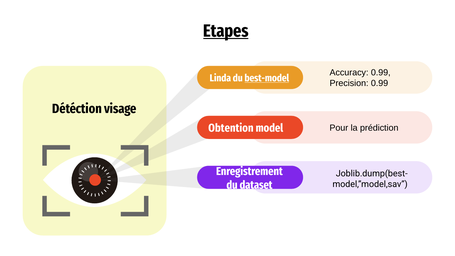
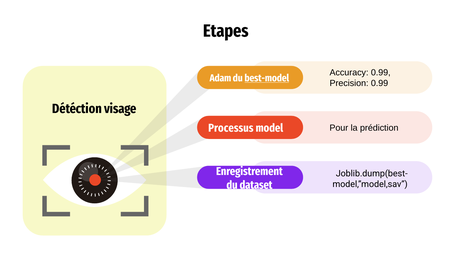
Etapes underline: present -> none
Linda: Linda -> Adam
Obtention: Obtention -> Processus
